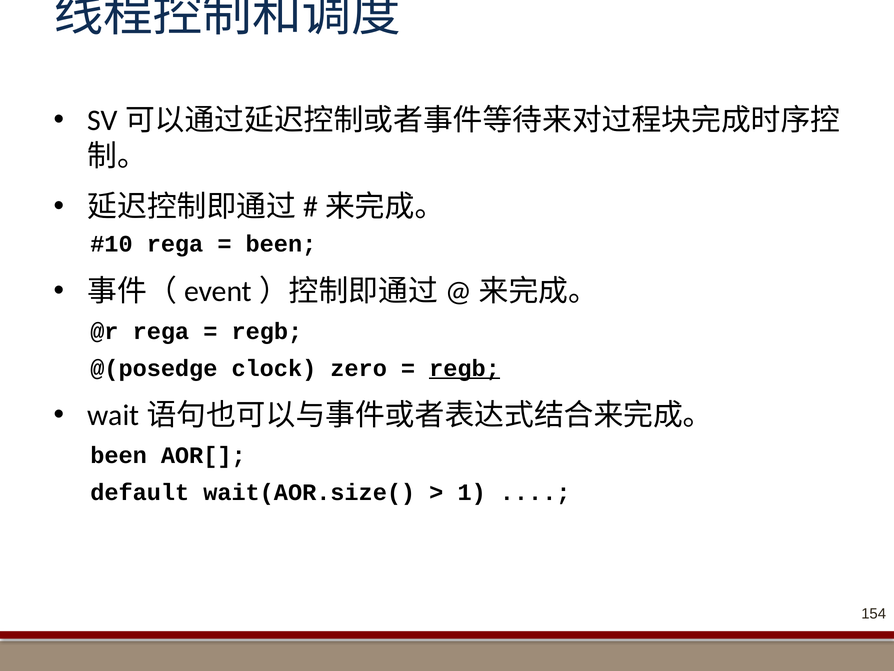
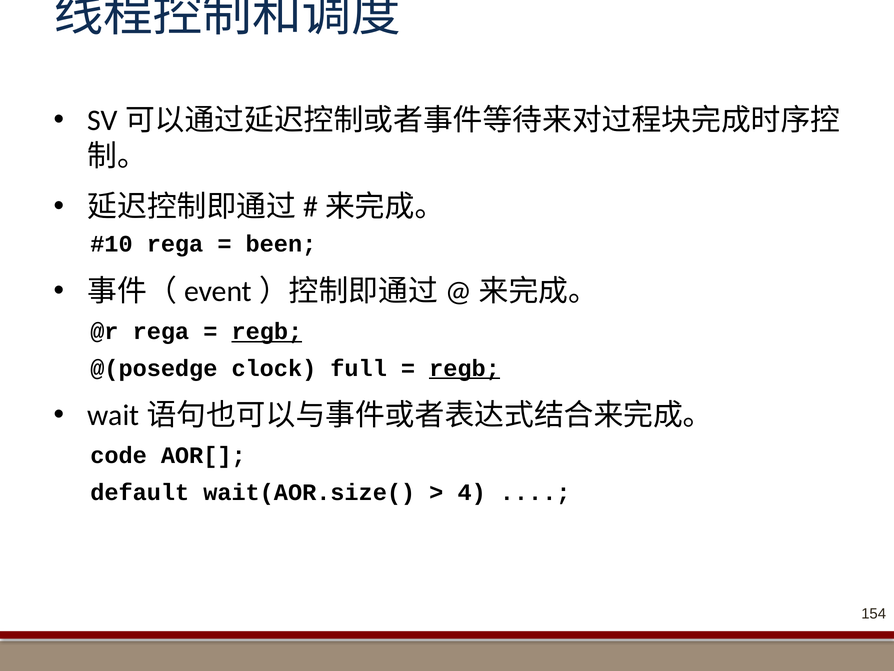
regb at (267, 331) underline: none -> present
zero: zero -> full
been at (119, 455): been -> code
1: 1 -> 4
